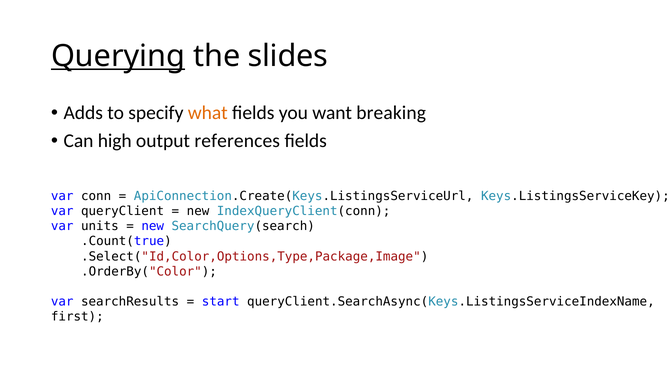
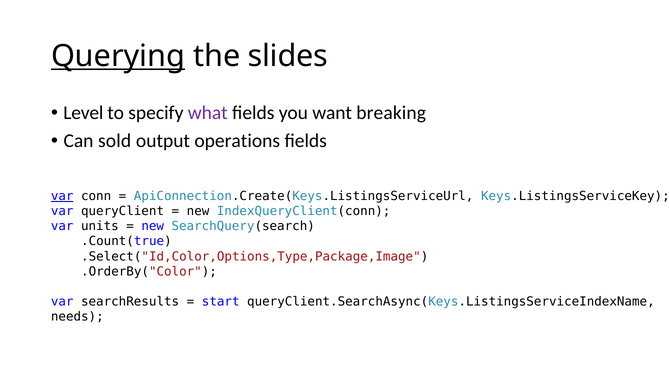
Adds: Adds -> Level
what colour: orange -> purple
high: high -> sold
references: references -> operations
var at (62, 196) underline: none -> present
first: first -> needs
